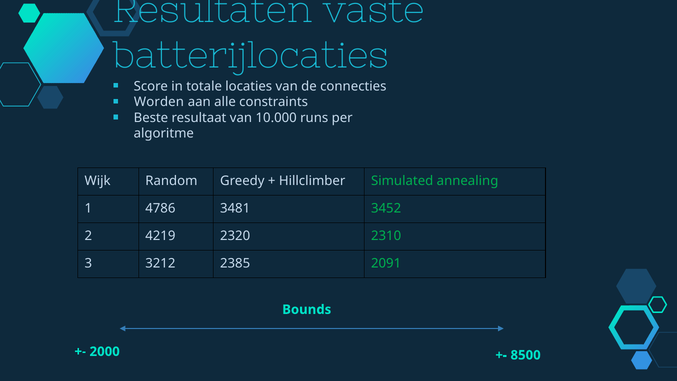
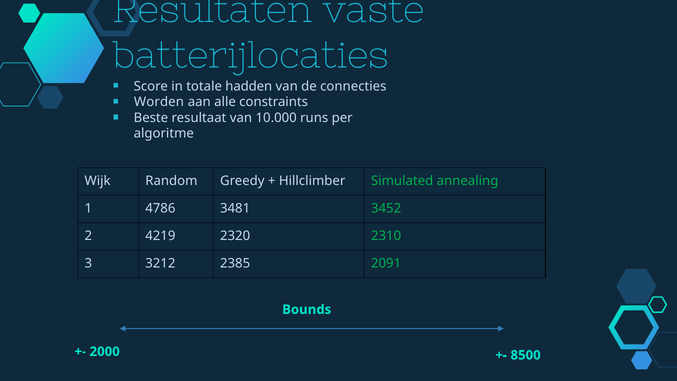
locaties: locaties -> hadden
